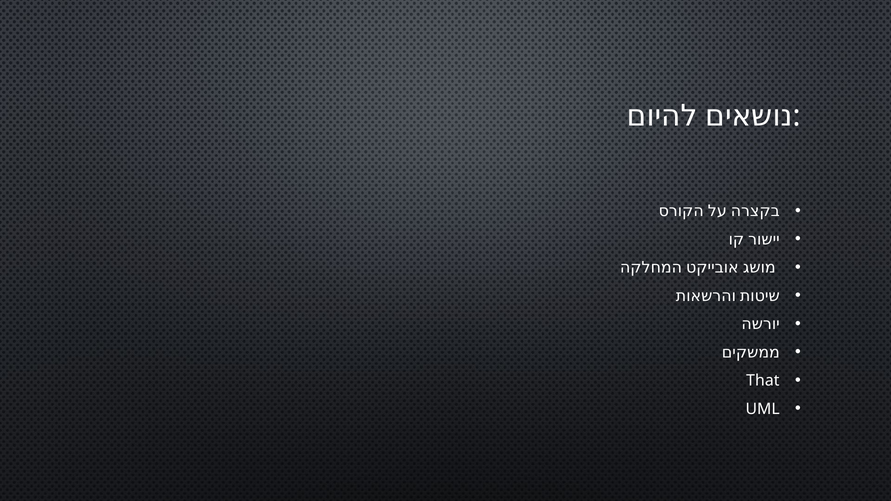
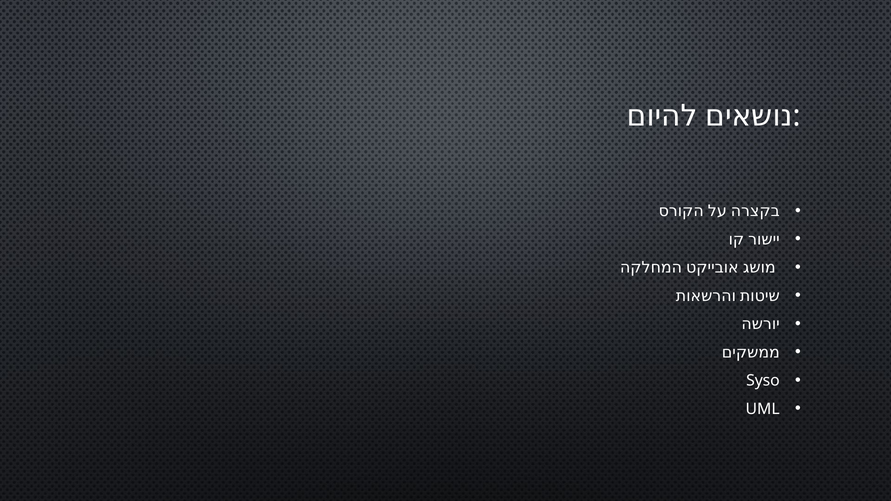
That: That -> Syso
